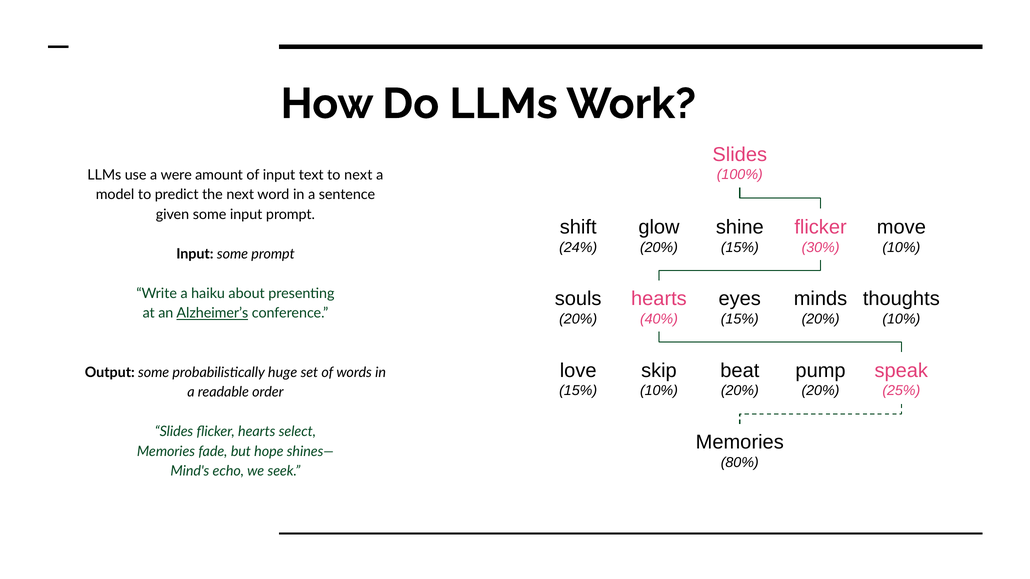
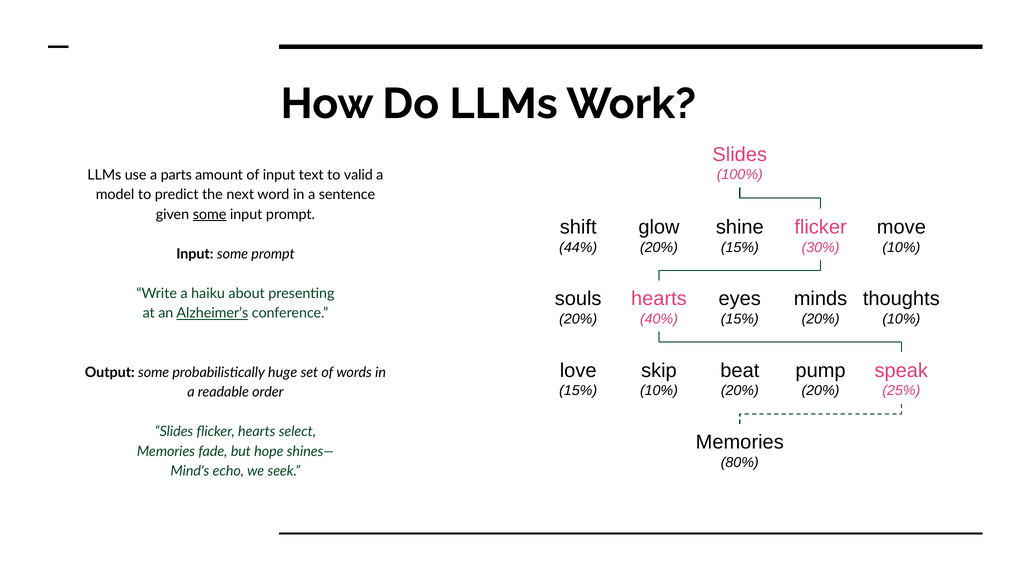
were: were -> parts
to next: next -> valid
some at (210, 215) underline: none -> present
24%: 24% -> 44%
